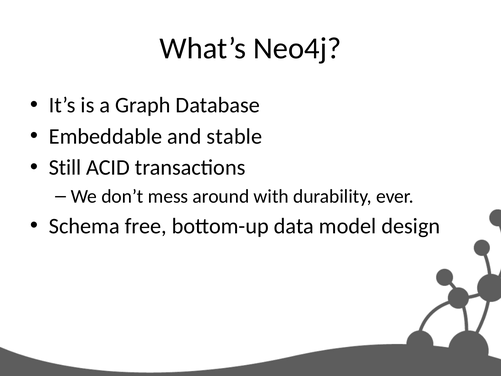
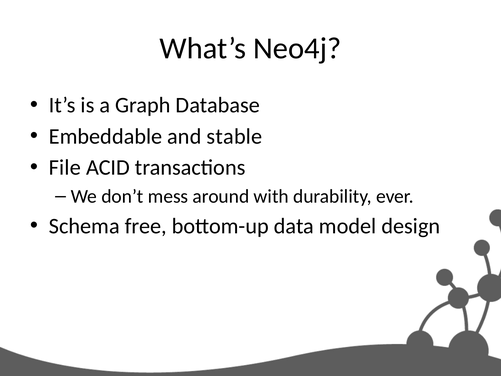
Still: Still -> File
